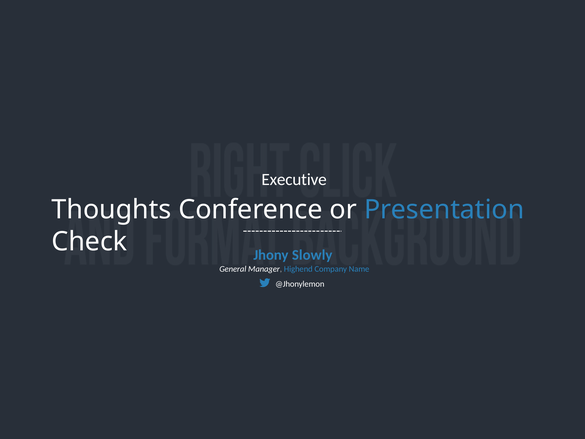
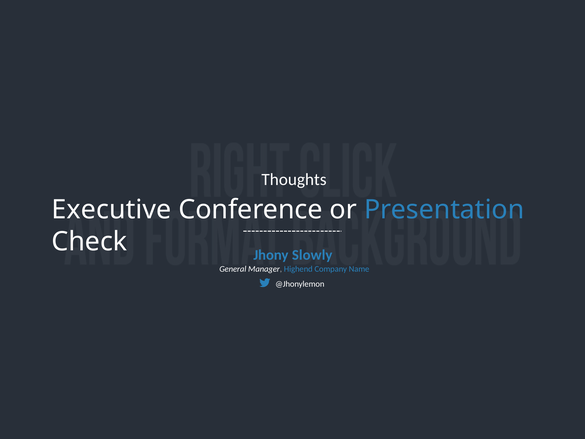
Executive: Executive -> Thoughts
Thoughts: Thoughts -> Executive
